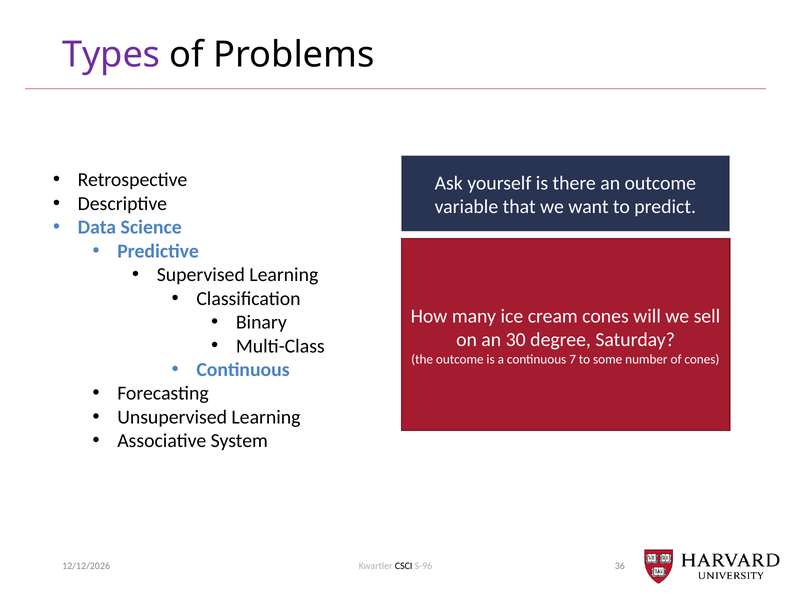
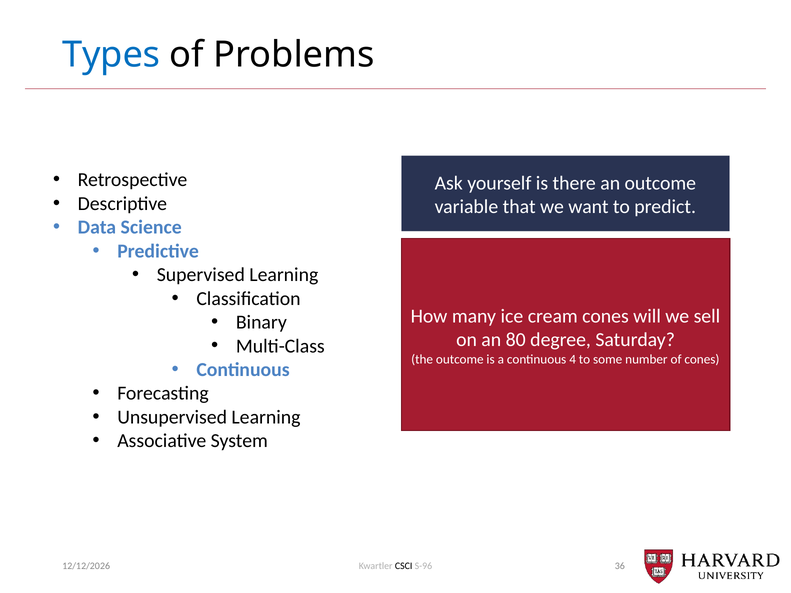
Types colour: purple -> blue
30: 30 -> 80
7: 7 -> 4
